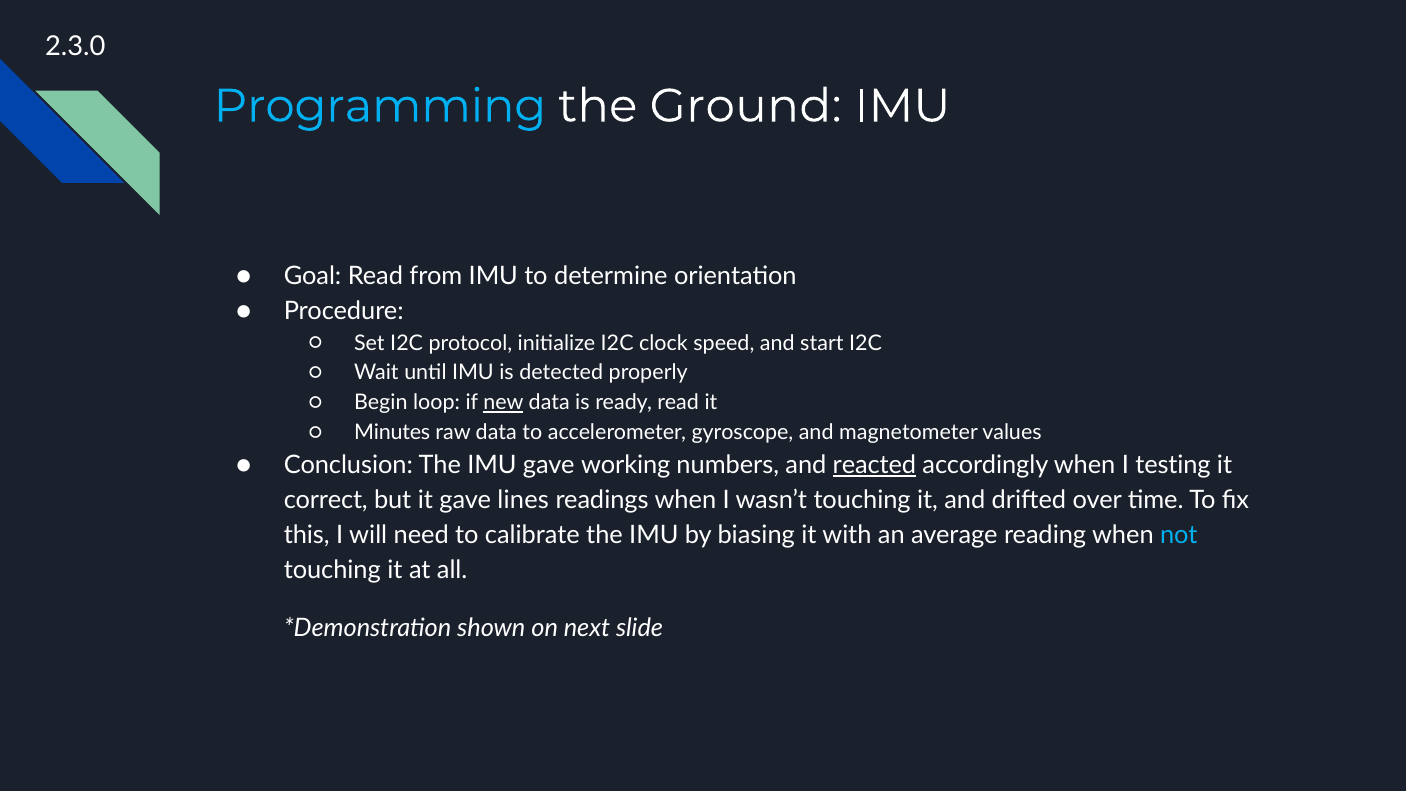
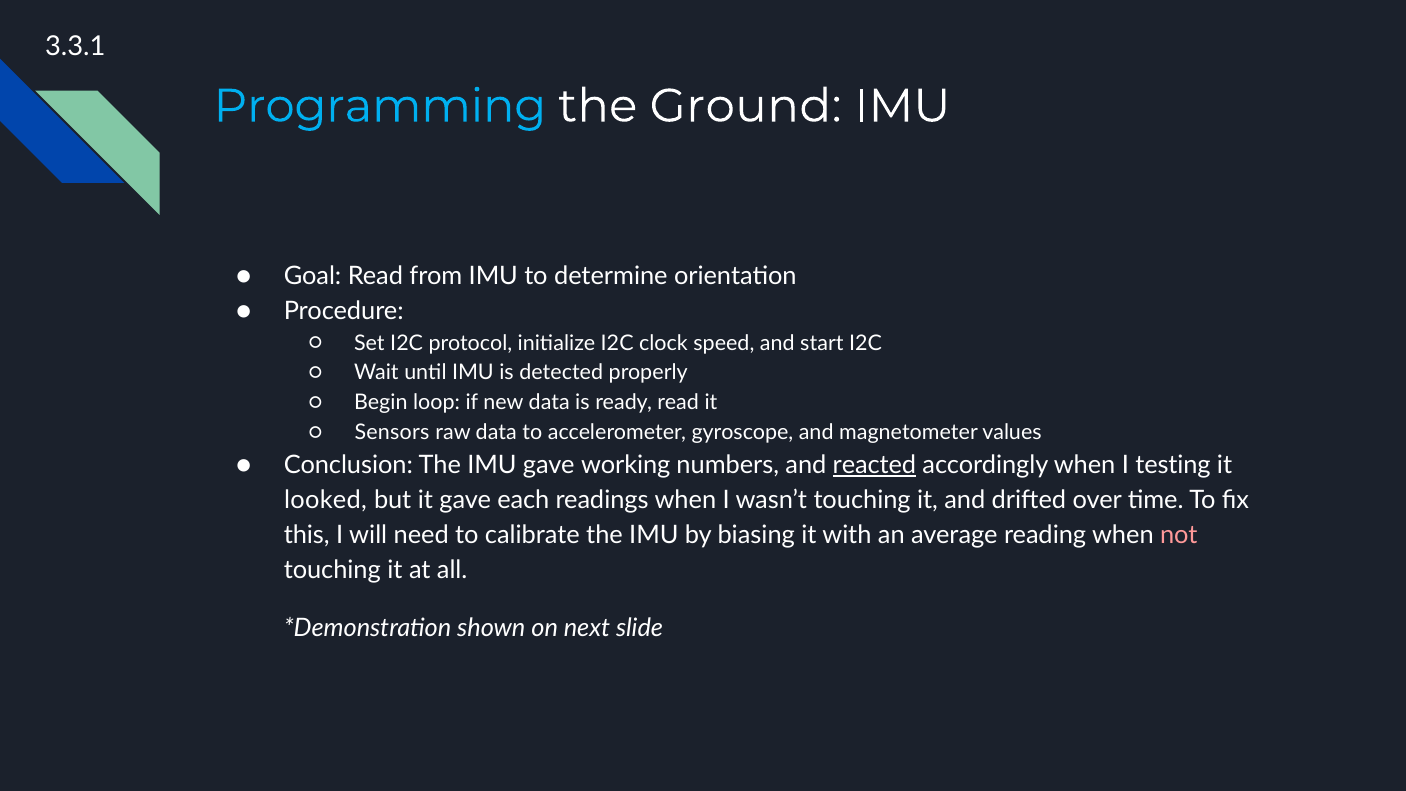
2.3.0: 2.3.0 -> 3.3.1
new underline: present -> none
Minutes: Minutes -> Sensors
correct: correct -> looked
lines: lines -> each
not colour: light blue -> pink
